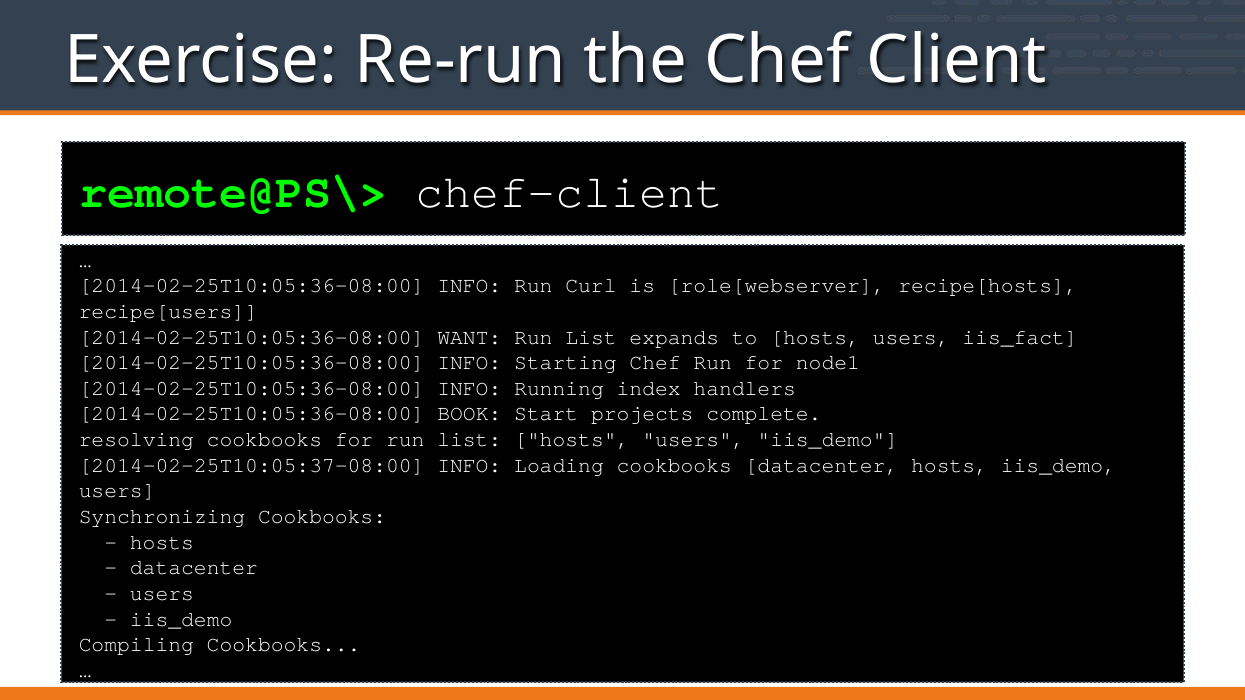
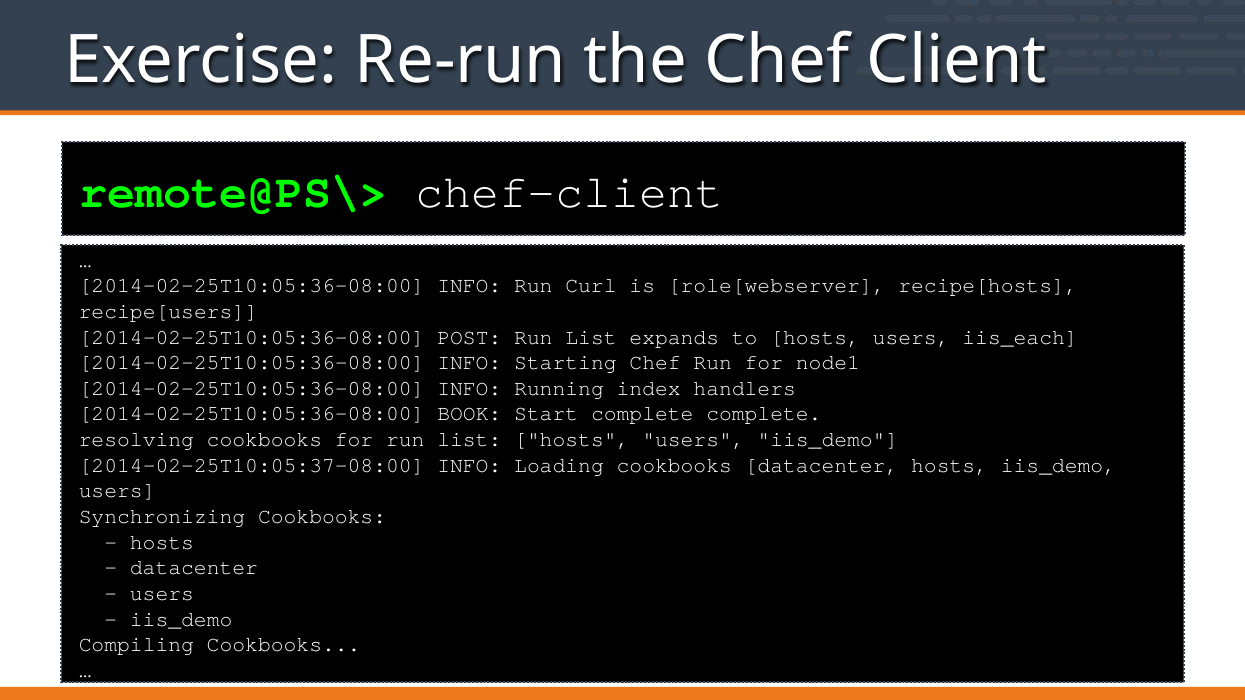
WANT: WANT -> POST
iis_fact: iis_fact -> iis_each
Start projects: projects -> complete
